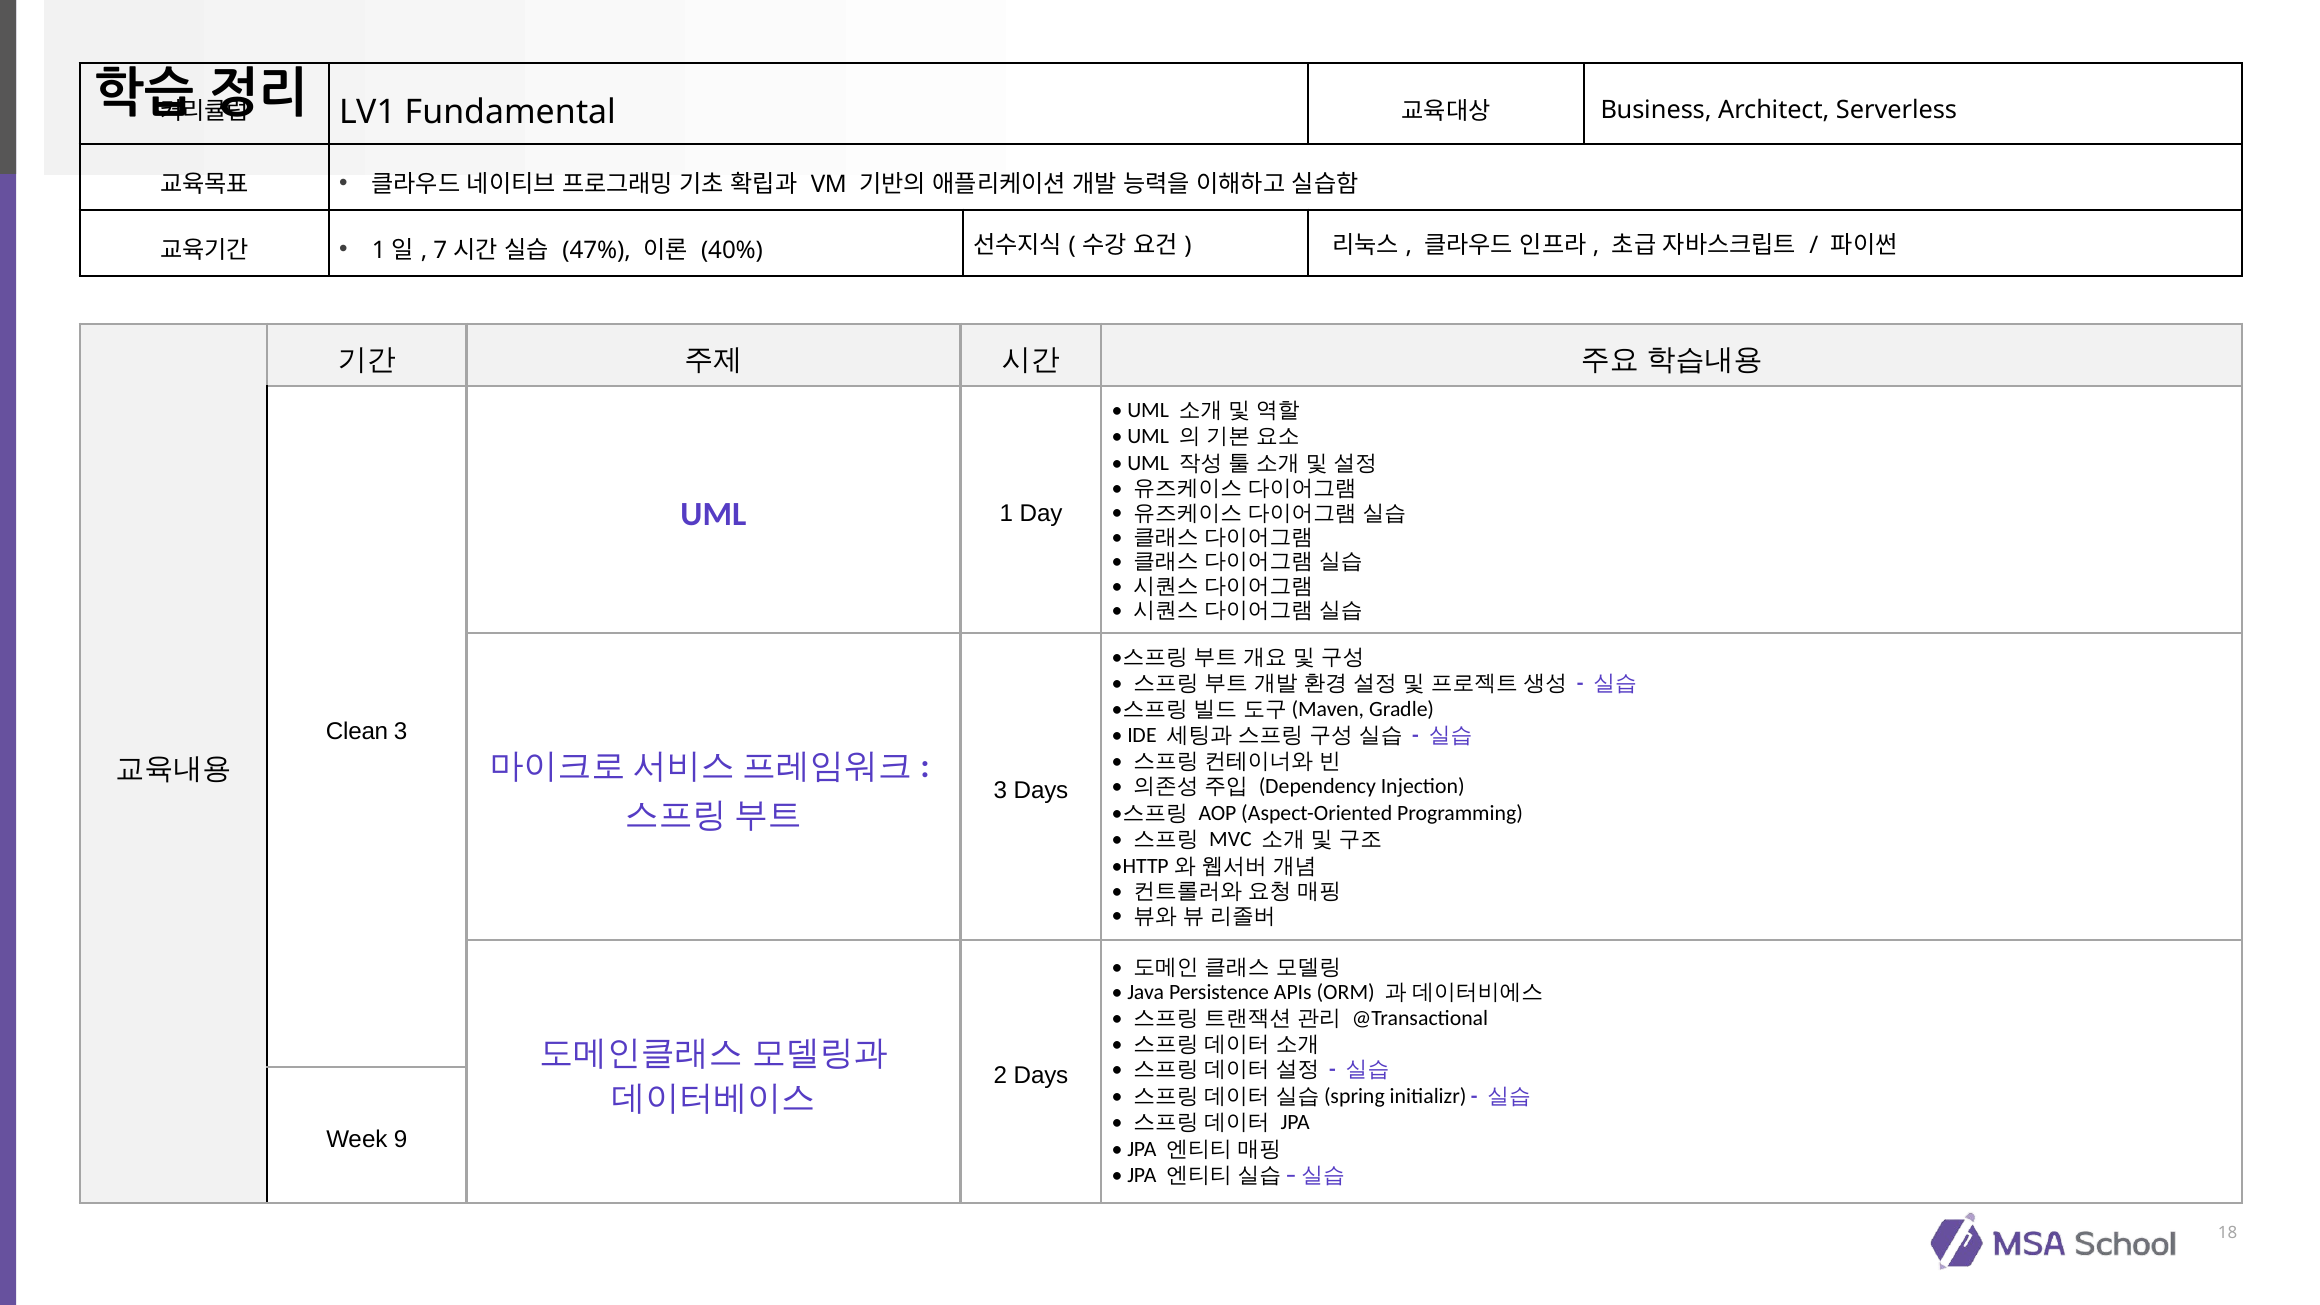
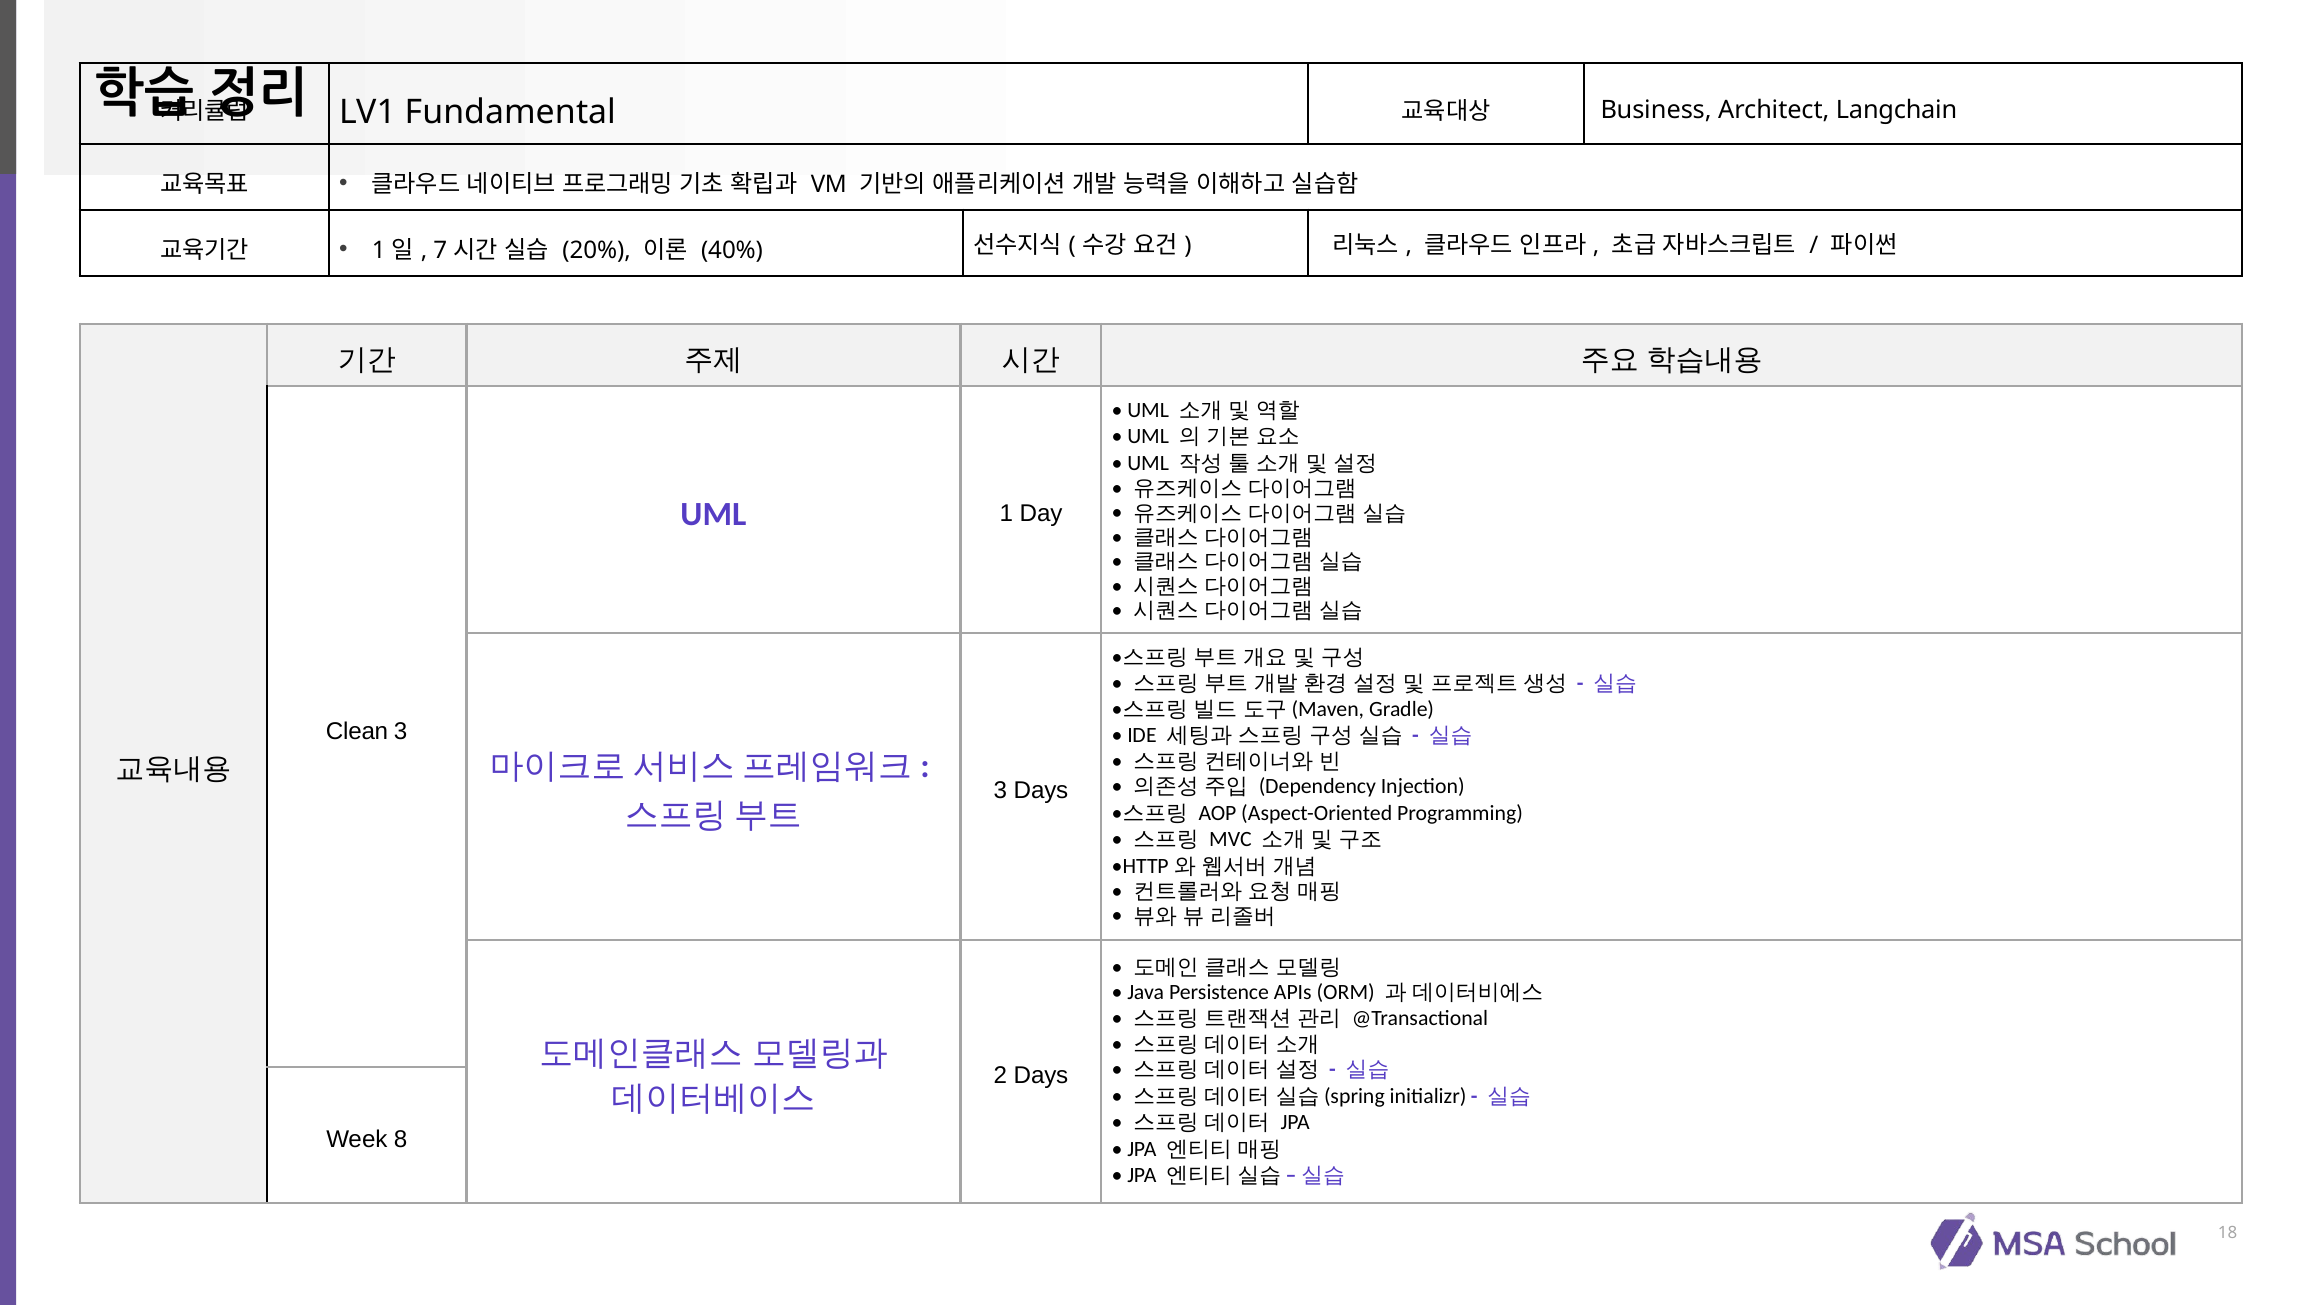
Serverless: Serverless -> Langchain
47%: 47% -> 20%
9: 9 -> 8
